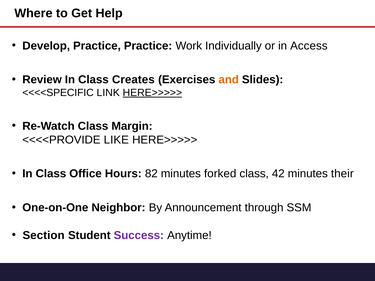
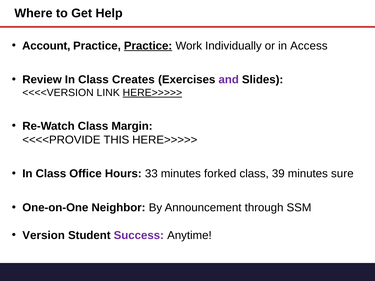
Develop: Develop -> Account
Practice at (148, 46) underline: none -> present
and colour: orange -> purple
<<<<SPECIFIC: <<<<SPECIFIC -> <<<<VERSION
LIKE: LIKE -> THIS
82: 82 -> 33
42: 42 -> 39
their: their -> sure
Section: Section -> Version
